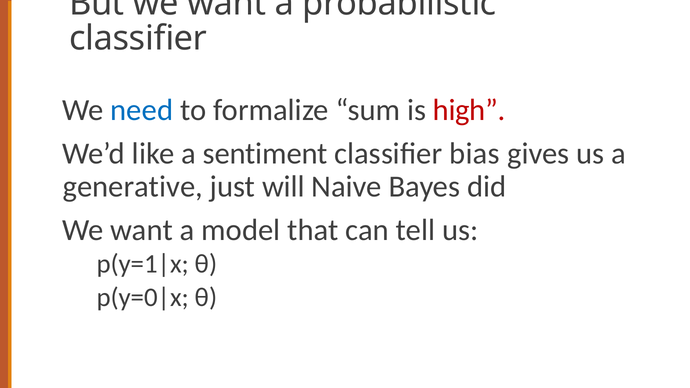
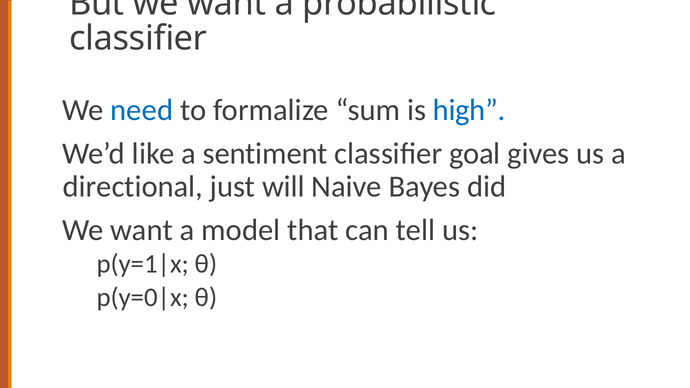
high colour: red -> blue
bias: bias -> goal
generative: generative -> directional
